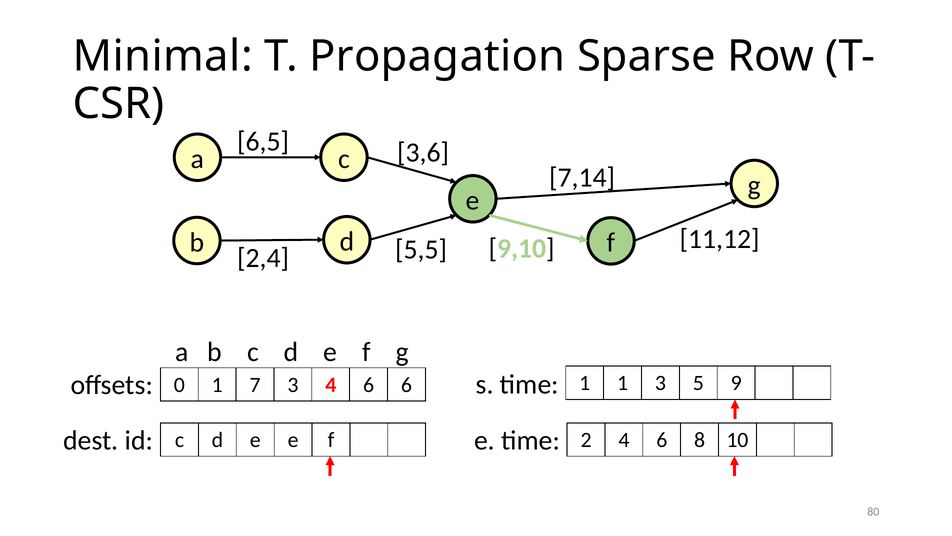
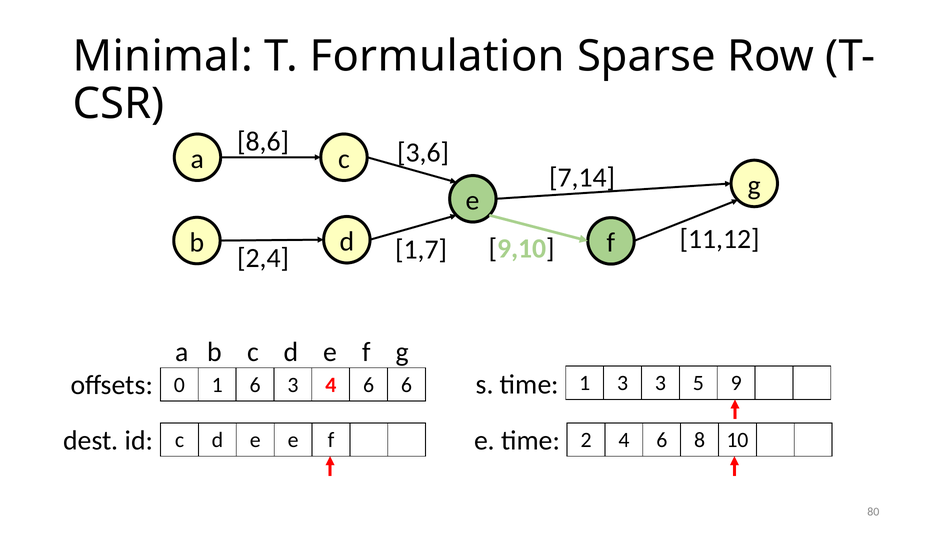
Propagation: Propagation -> Formulation
6,5: 6,5 -> 8,6
5,5: 5,5 -> 1,7
1 1: 1 -> 3
1 7: 7 -> 6
